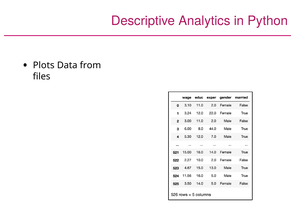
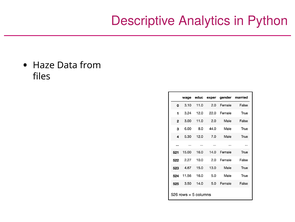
Plots: Plots -> Haze
